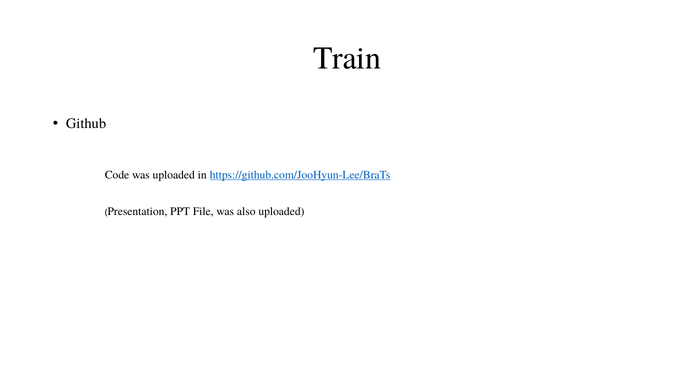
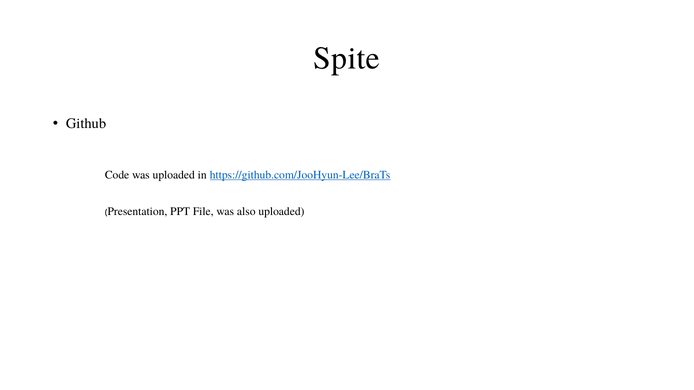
Train: Train -> Spite
